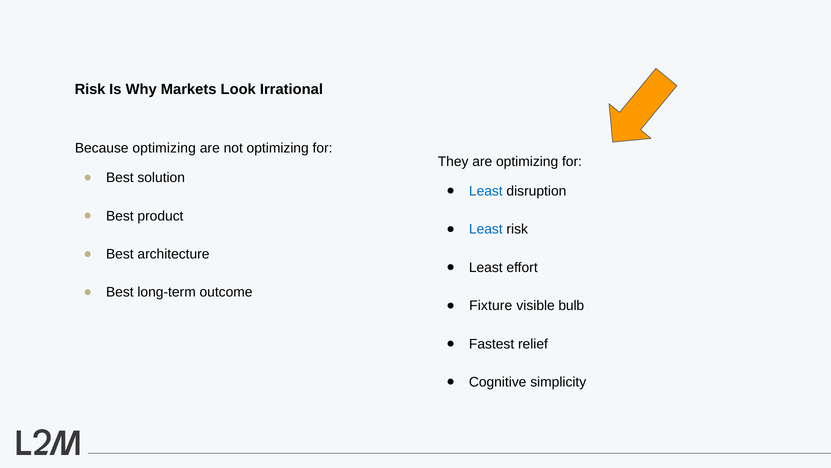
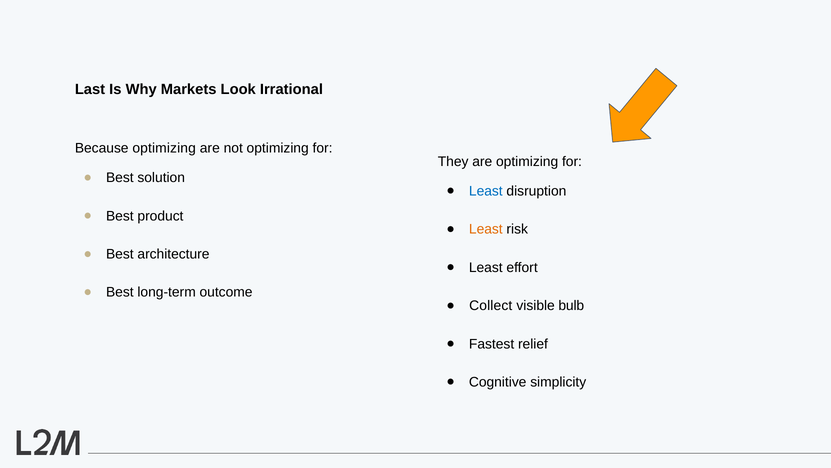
Risk at (90, 89): Risk -> Last
Least at (486, 229) colour: blue -> orange
Fixture: Fixture -> Collect
